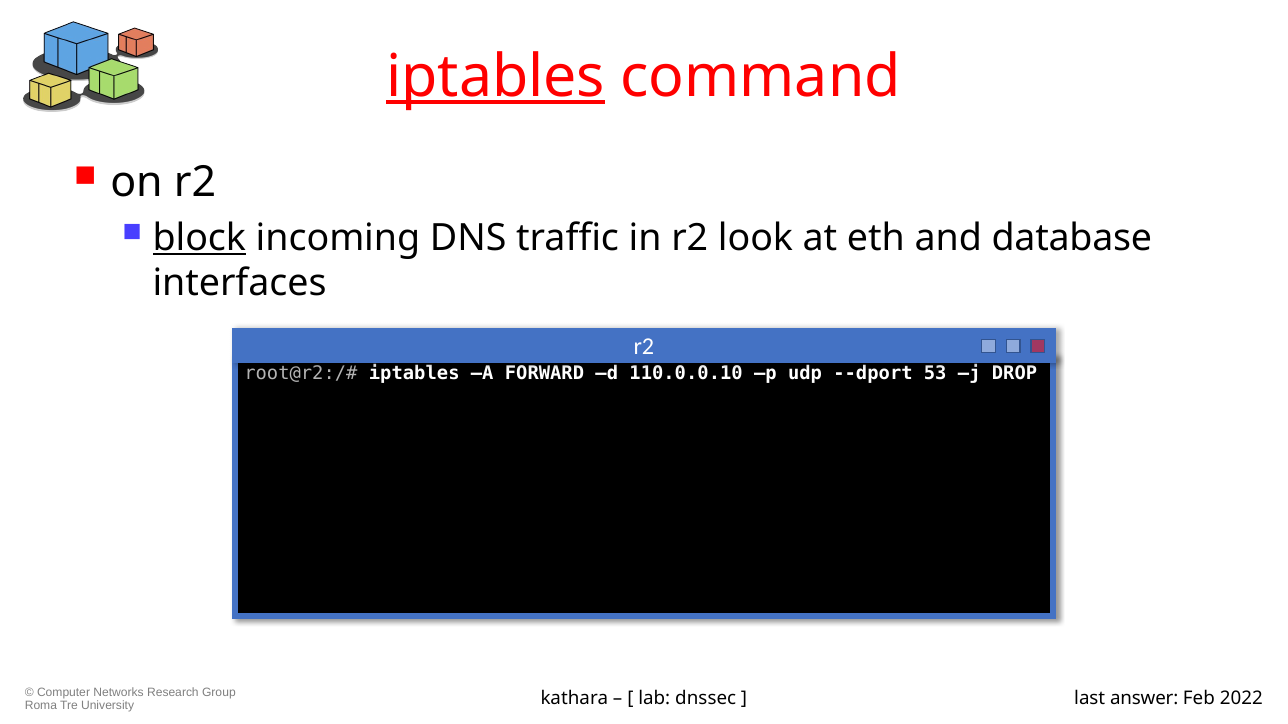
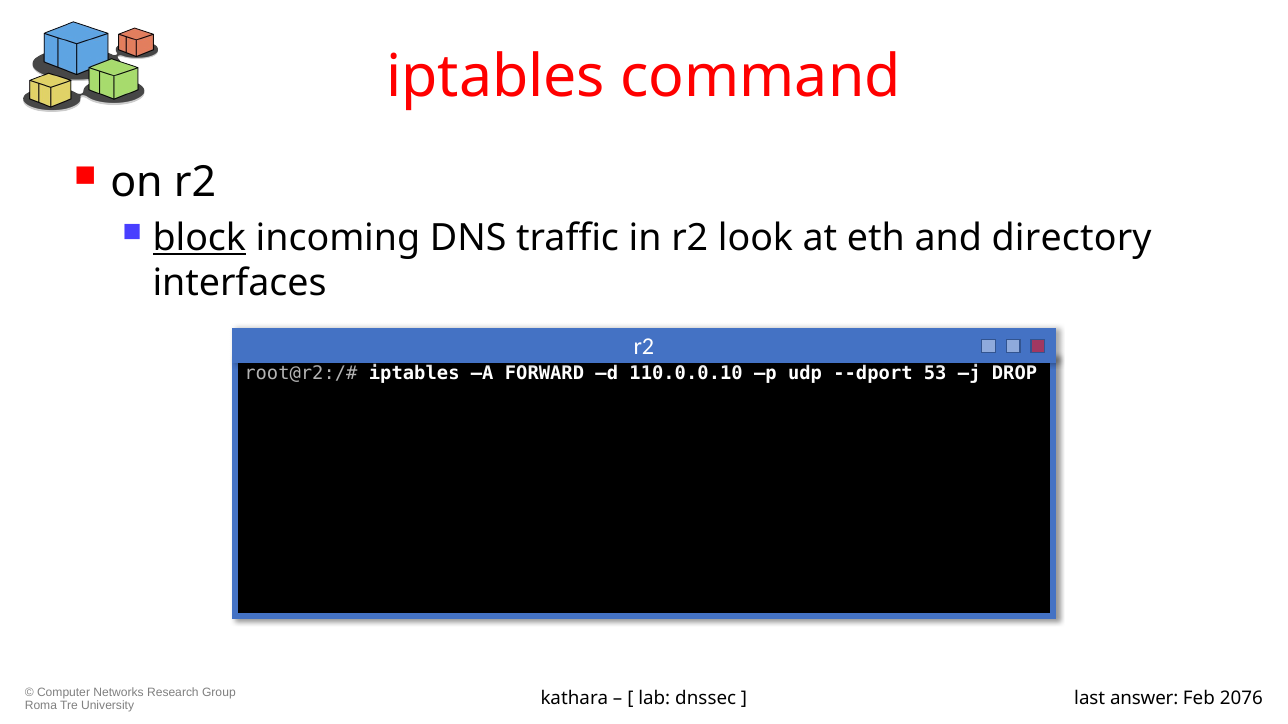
iptables at (496, 77) underline: present -> none
database: database -> directory
2022: 2022 -> 2076
